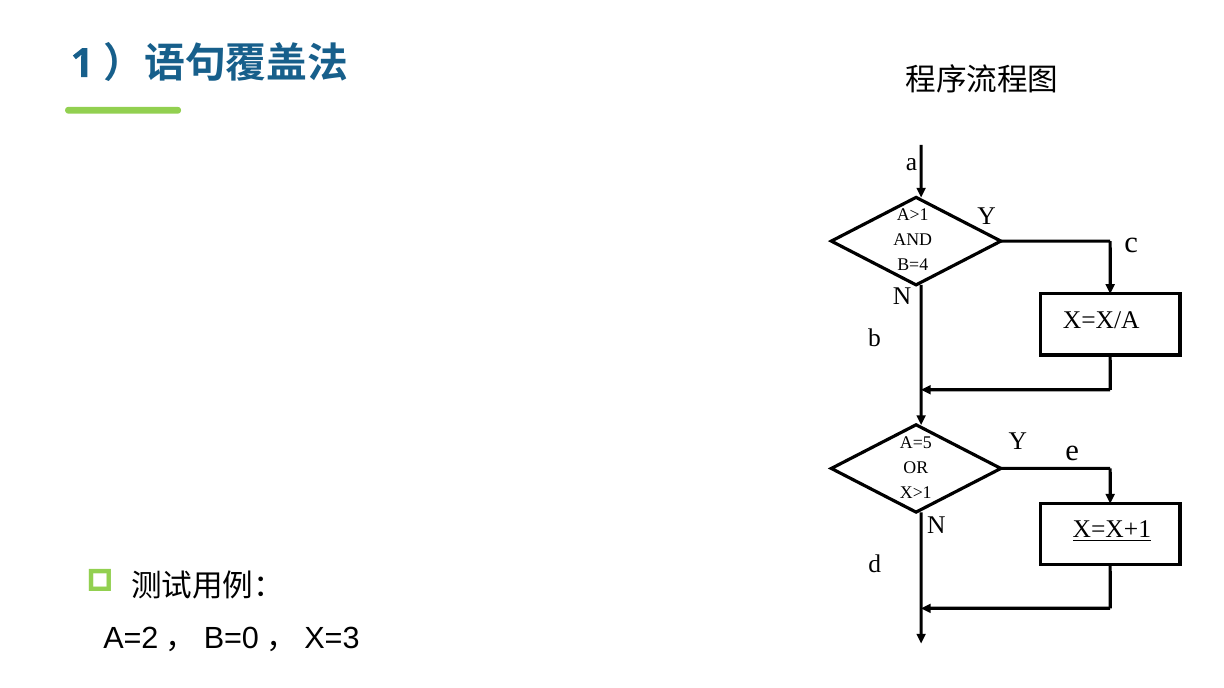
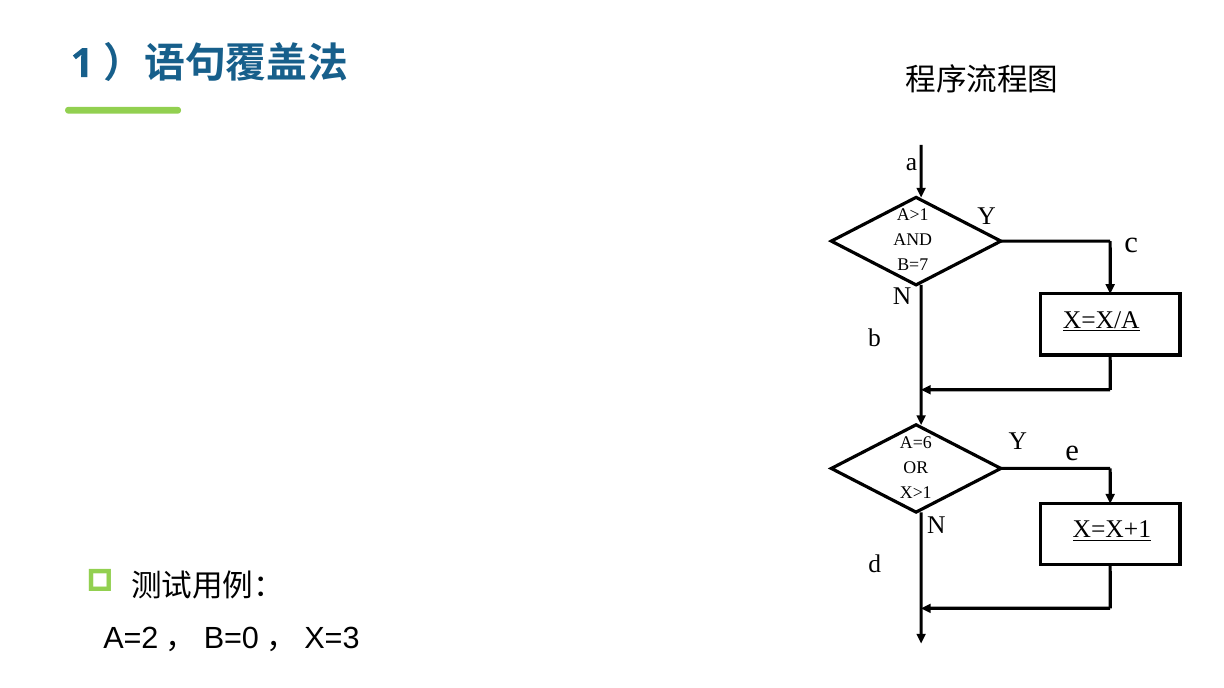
B=4: B=4 -> B=7
X=X/A underline: none -> present
A=5: A=5 -> A=6
